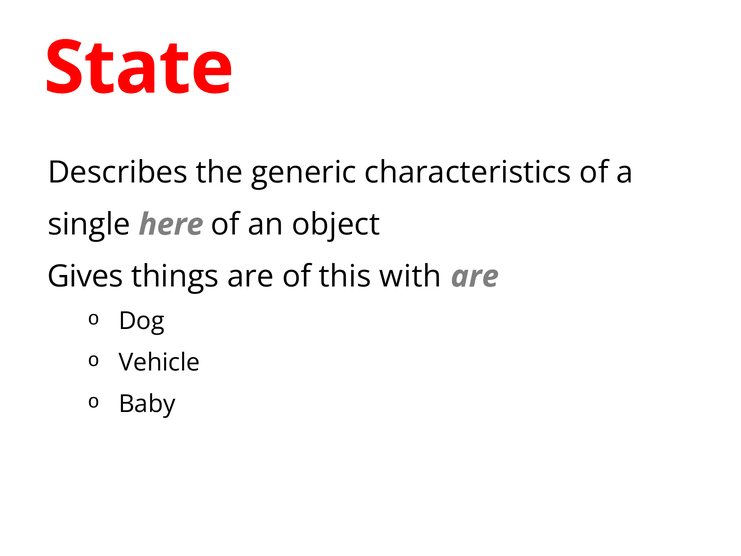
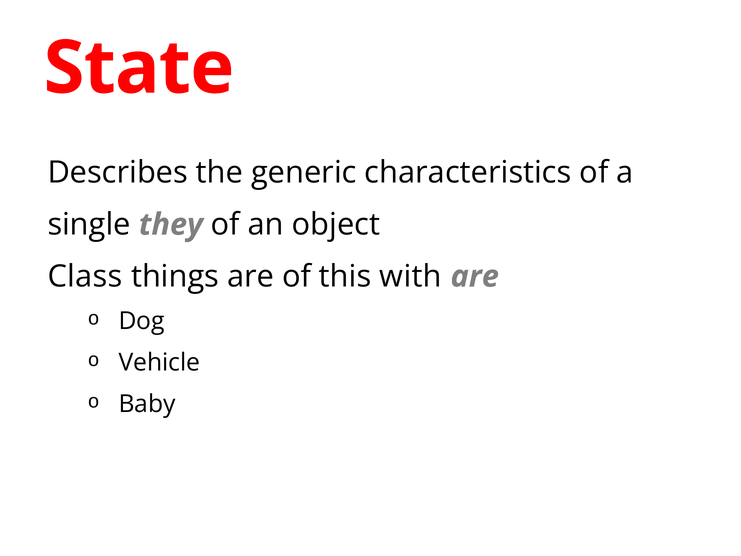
here: here -> they
Gives: Gives -> Class
